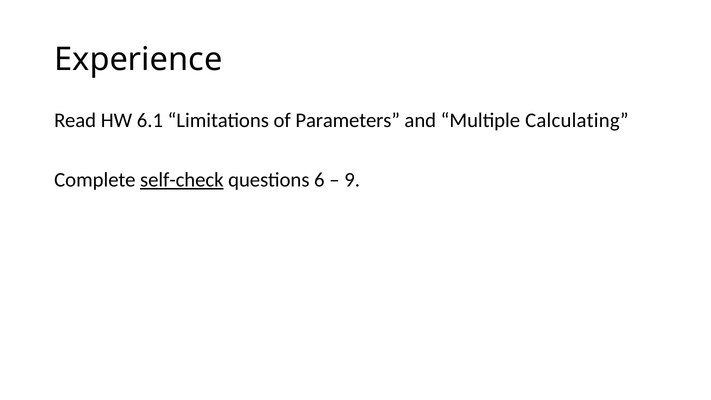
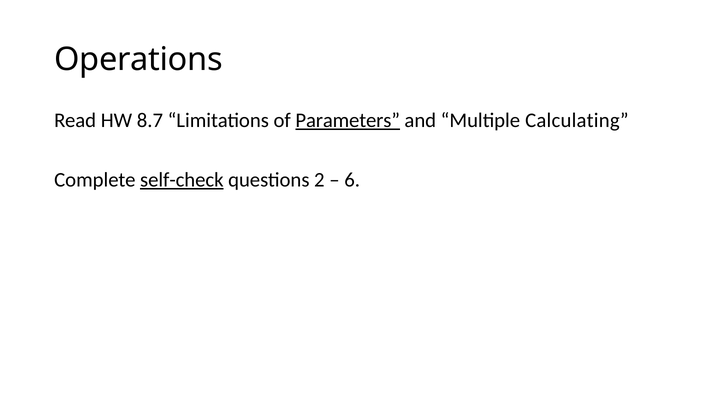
Experience: Experience -> Operations
6.1: 6.1 -> 8.7
Parameters underline: none -> present
6: 6 -> 2
9: 9 -> 6
